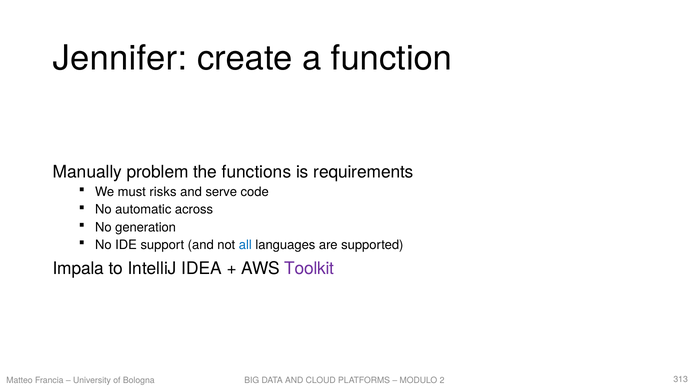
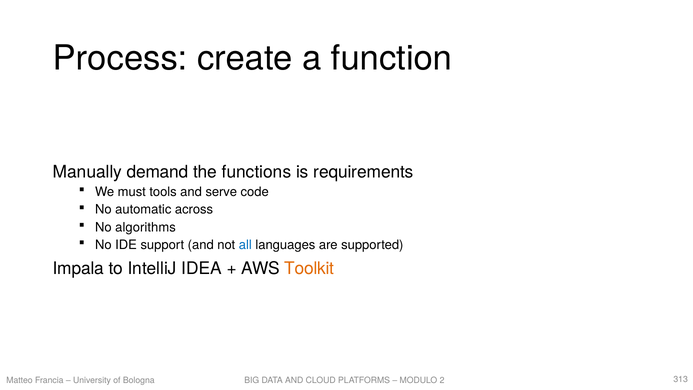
Jennifer: Jennifer -> Process
problem: problem -> demand
risks: risks -> tools
generation: generation -> algorithms
Toolkit colour: purple -> orange
